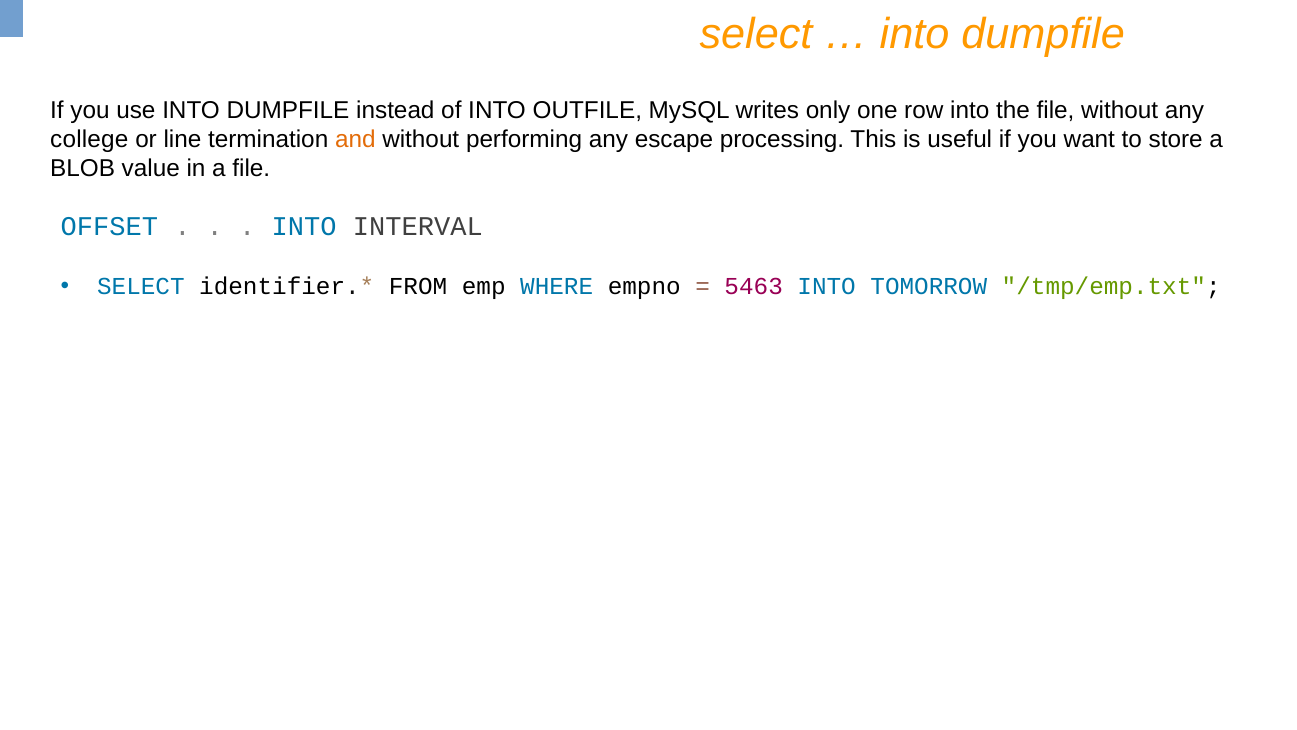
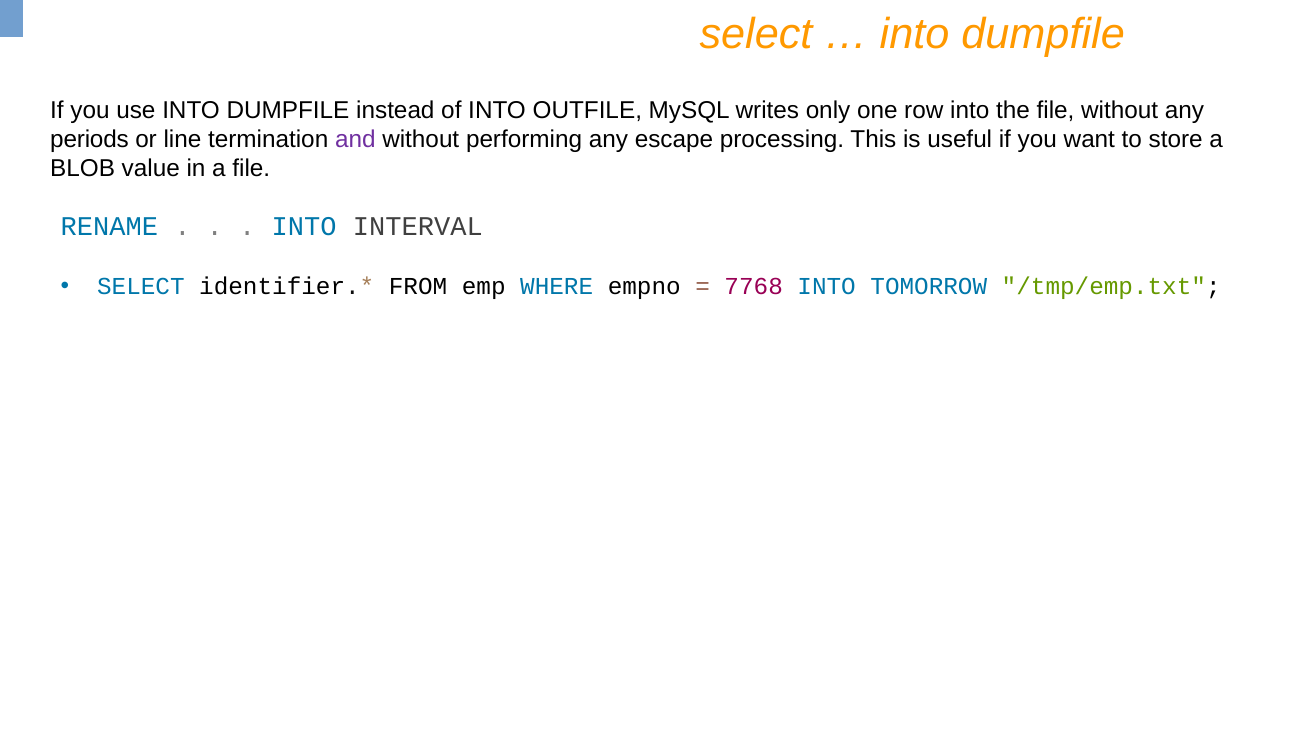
college: college -> periods
and colour: orange -> purple
OFFSET: OFFSET -> RENAME
5463: 5463 -> 7768
